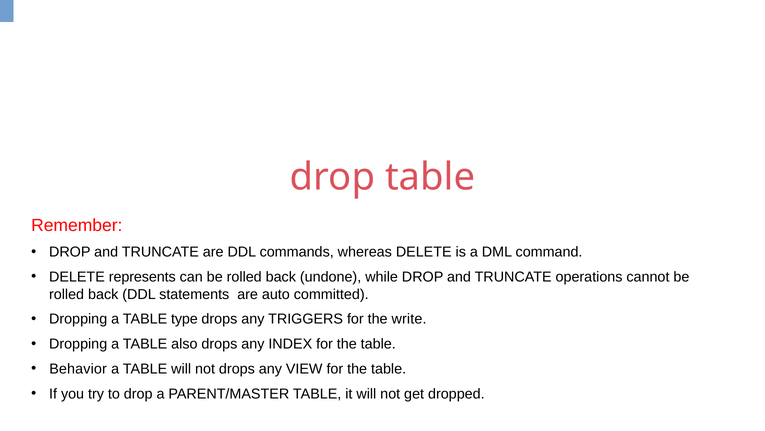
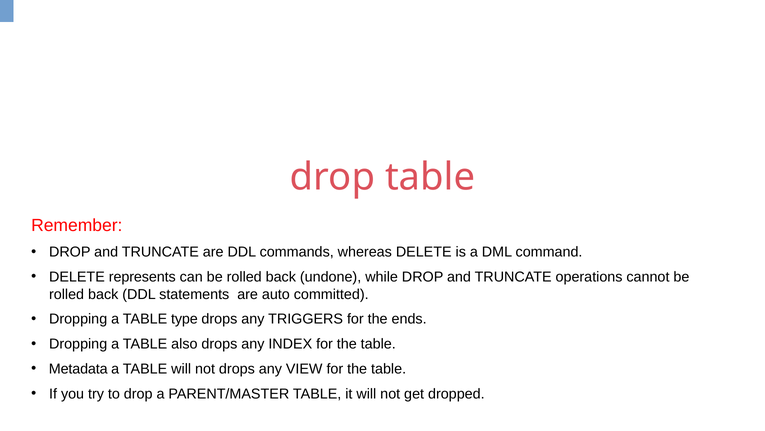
write: write -> ends
Behavior: Behavior -> Metadata
